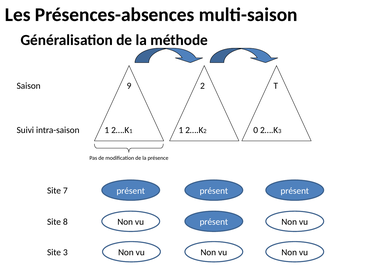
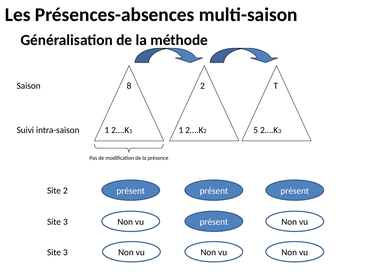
9: 9 -> 8
0: 0 -> 5
Site 7: 7 -> 2
8 at (65, 221): 8 -> 3
